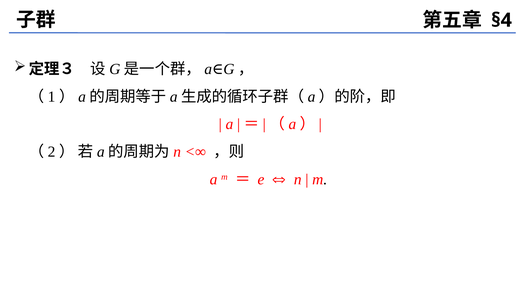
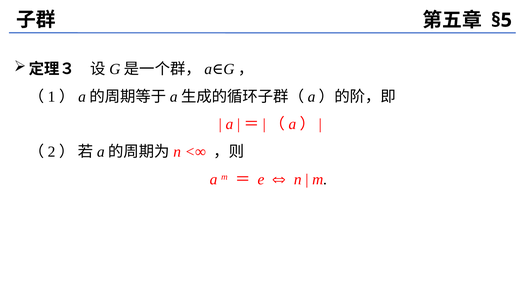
§4: §4 -> §5
